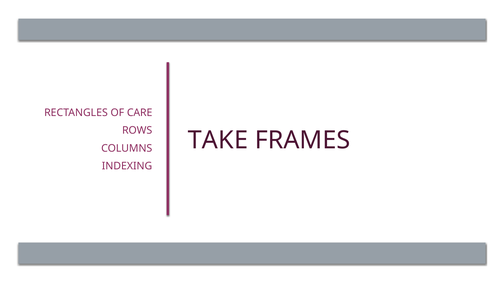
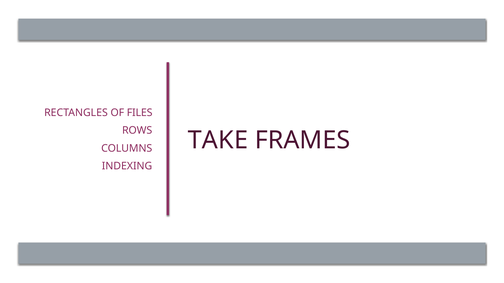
CARE: CARE -> FILES
